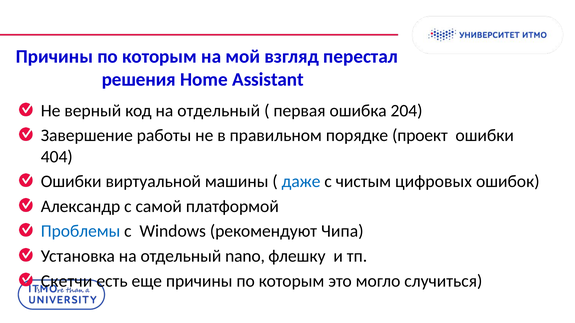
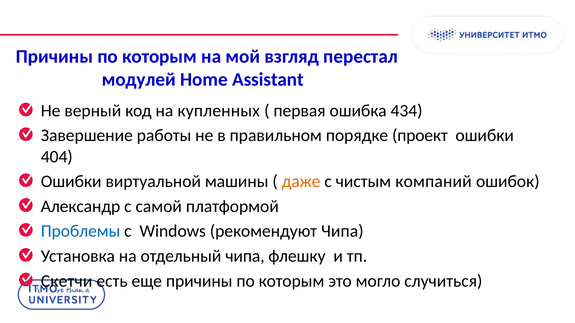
решения: решения -> модулей
код на отдельный: отдельный -> купленных
204: 204 -> 434
даже colour: blue -> orange
цифровых: цифровых -> компаний
отдельный nano: nano -> чипа
